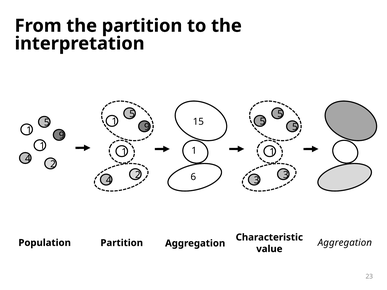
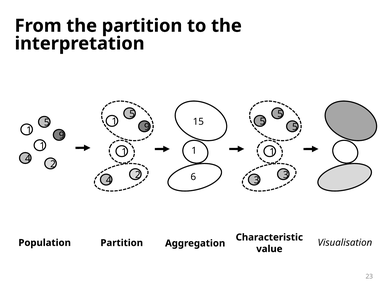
Aggregation Aggregation: Aggregation -> Visualisation
